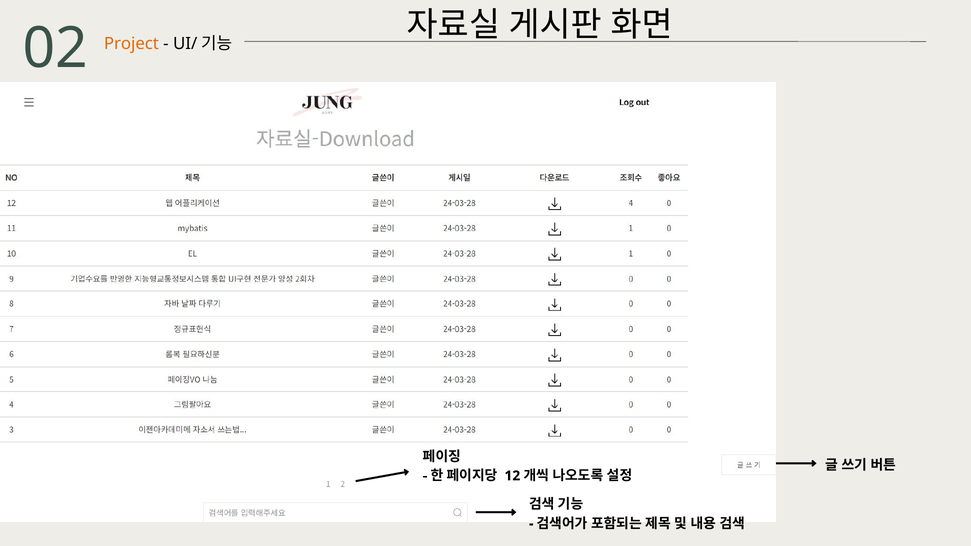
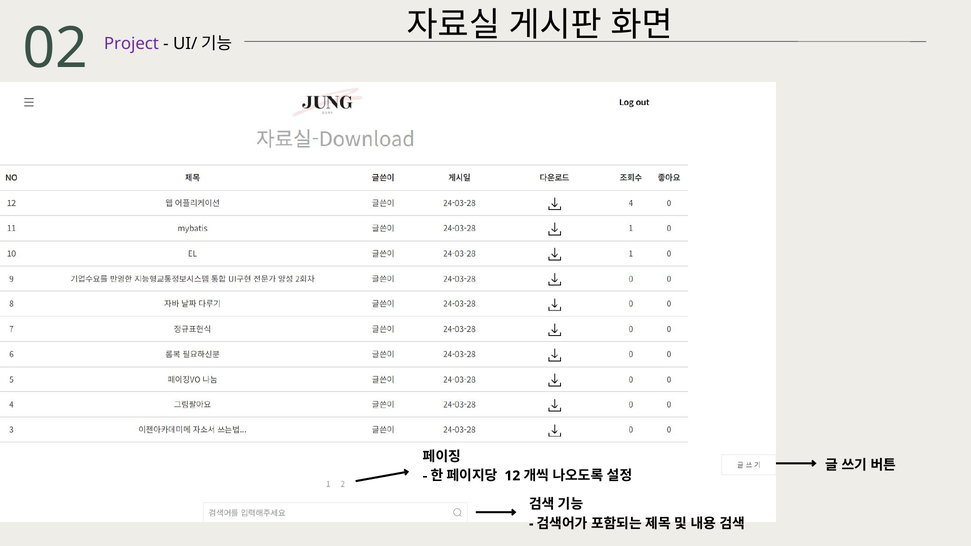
Project colour: orange -> purple
